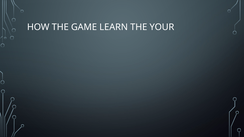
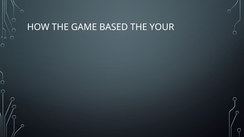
LEARN: LEARN -> BASED
